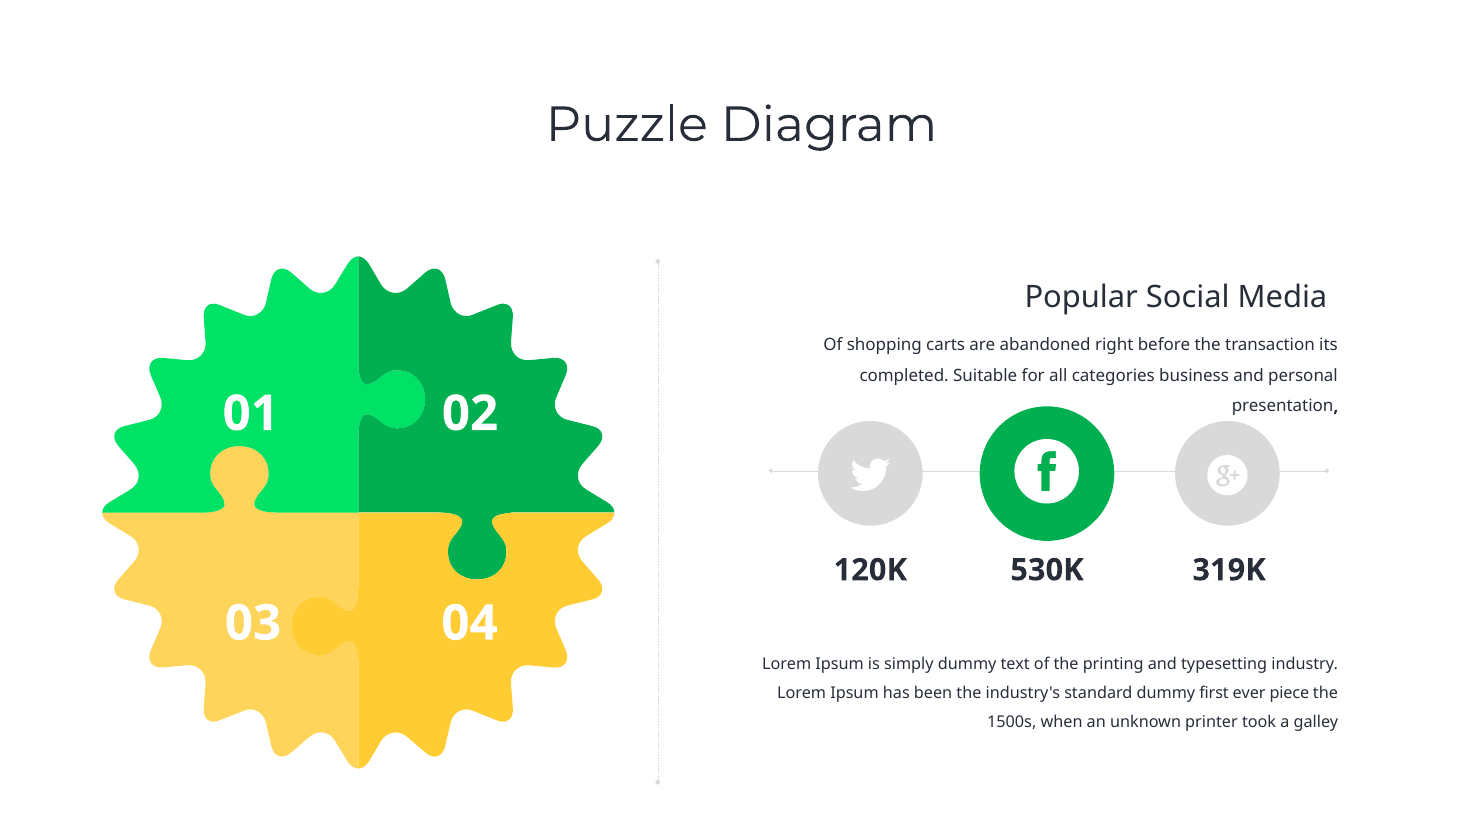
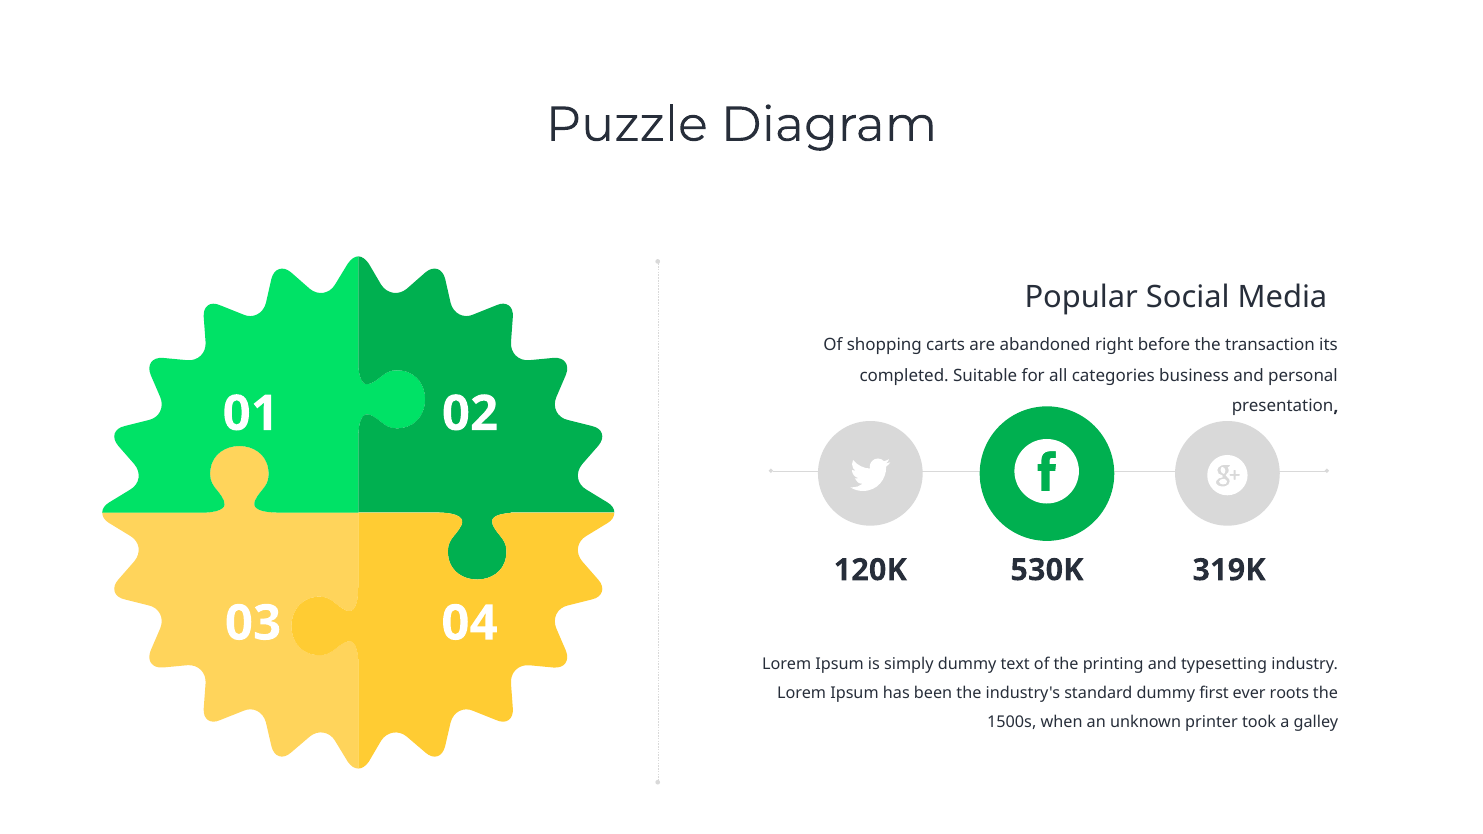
piece: piece -> roots
